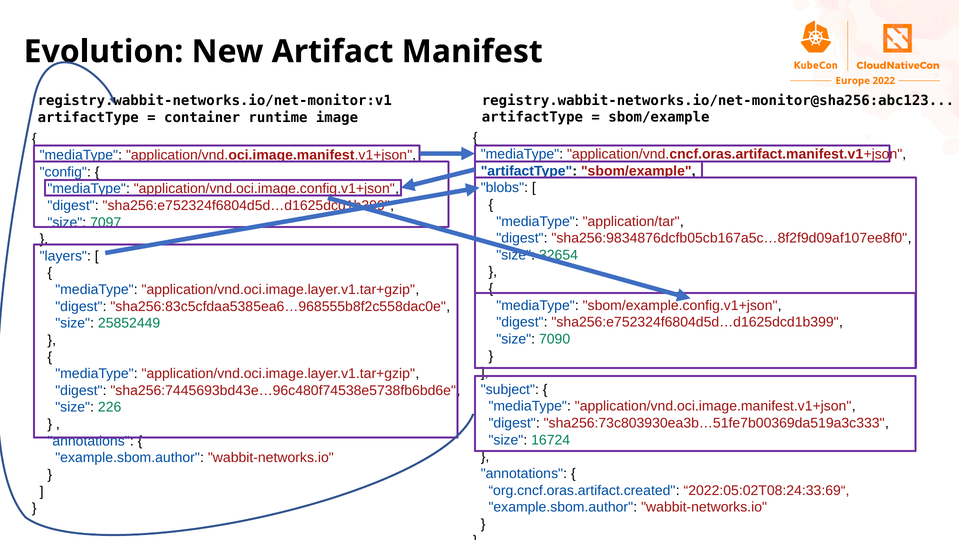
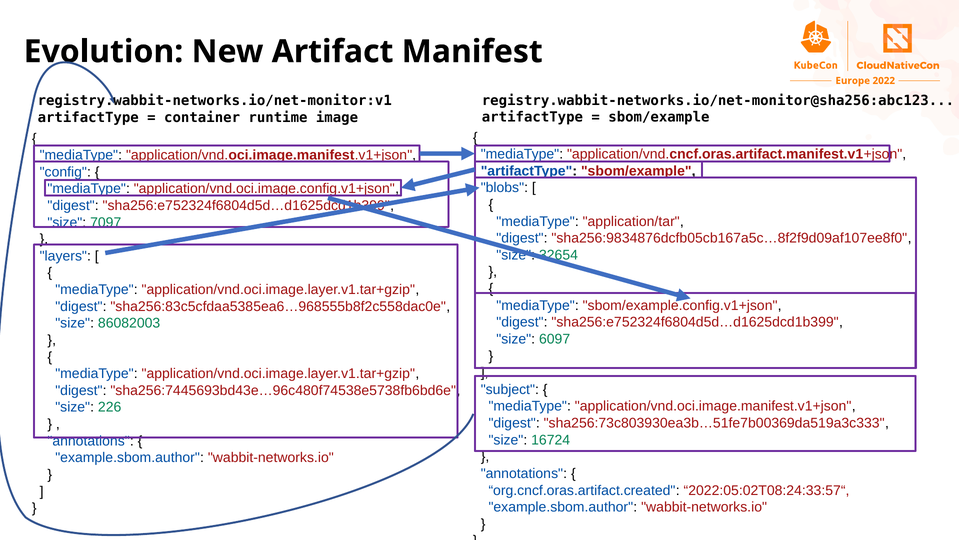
25852449: 25852449 -> 86082003
7090: 7090 -> 6097
2022:05:02T08:24:33:69“: 2022:05:02T08:24:33:69“ -> 2022:05:02T08:24:33:57“
